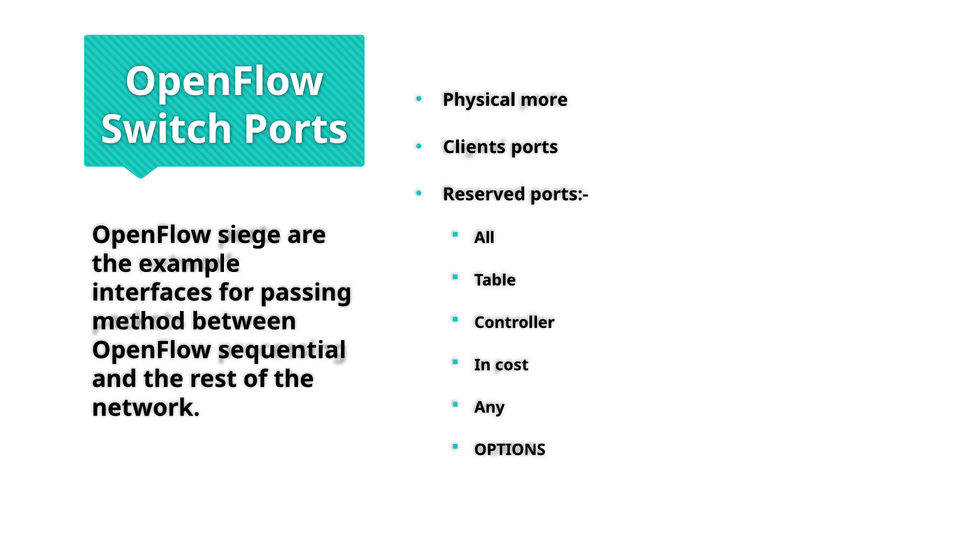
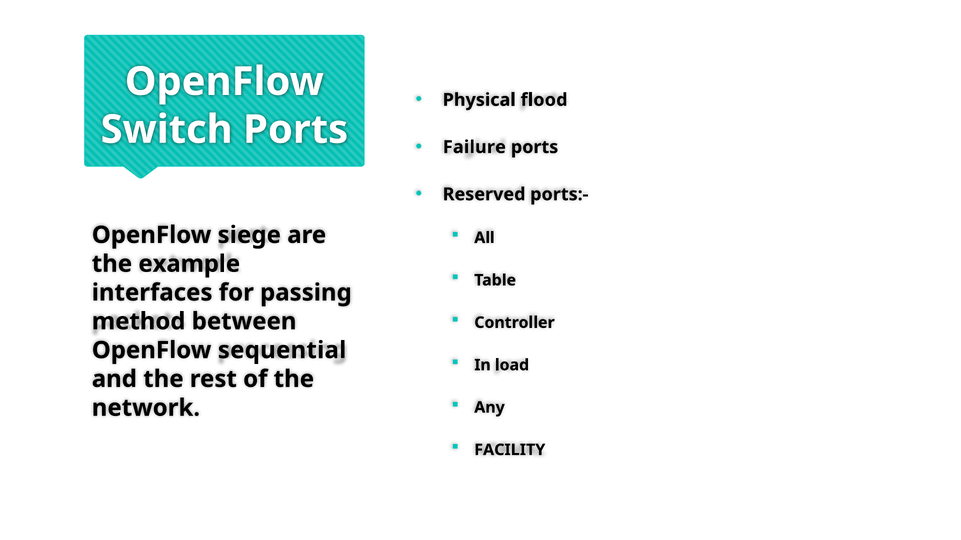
more: more -> flood
Clients: Clients -> Failure
cost: cost -> load
OPTIONS: OPTIONS -> FACILITY
